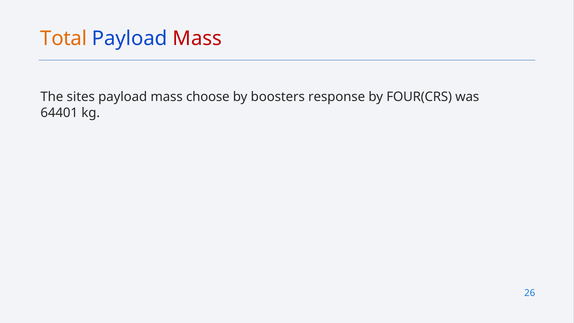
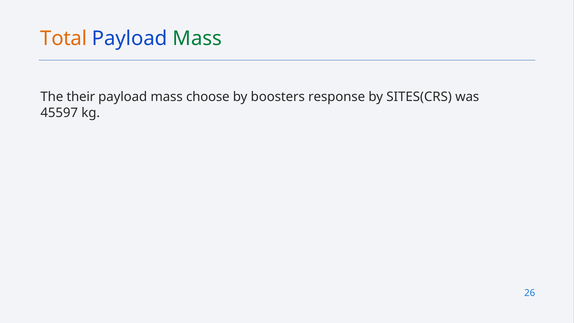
Mass at (197, 38) colour: red -> green
sites: sites -> their
FOUR(CRS: FOUR(CRS -> SITES(CRS
64401: 64401 -> 45597
